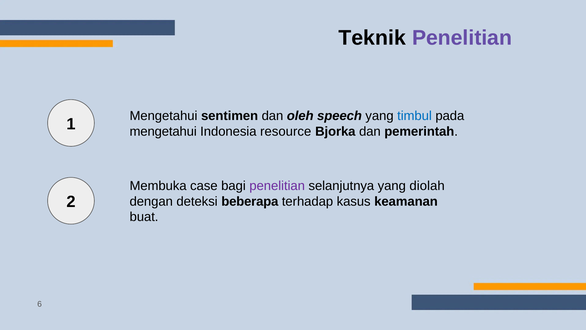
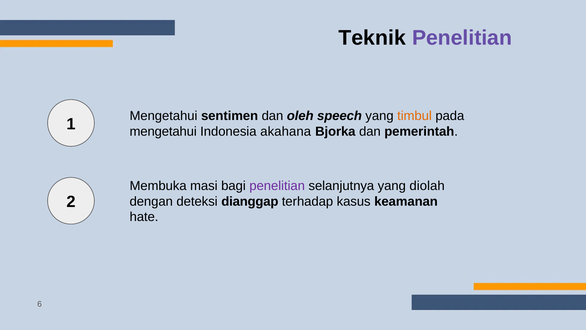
timbul colour: blue -> orange
resource: resource -> akahana
case: case -> masi
beberapa: beberapa -> dianggap
buat: buat -> hate
